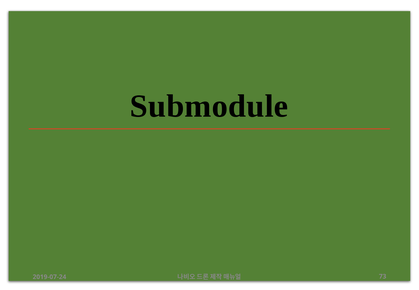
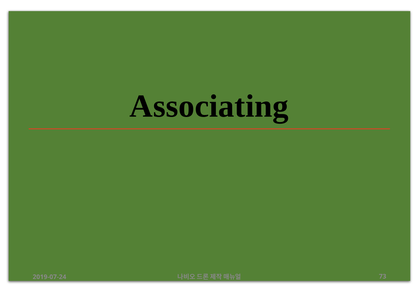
Submodule: Submodule -> Associating
